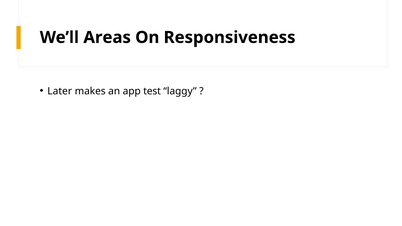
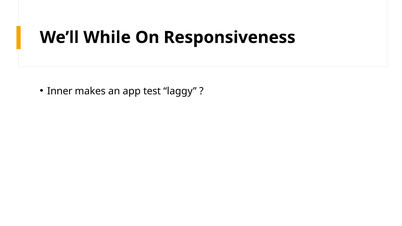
Areas: Areas -> While
Later: Later -> Inner
